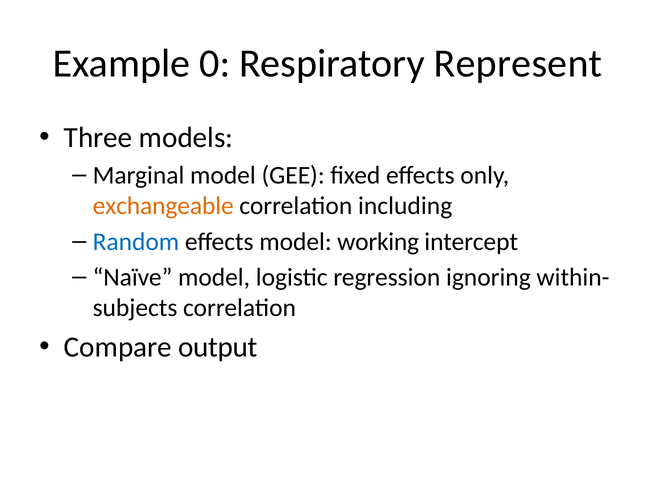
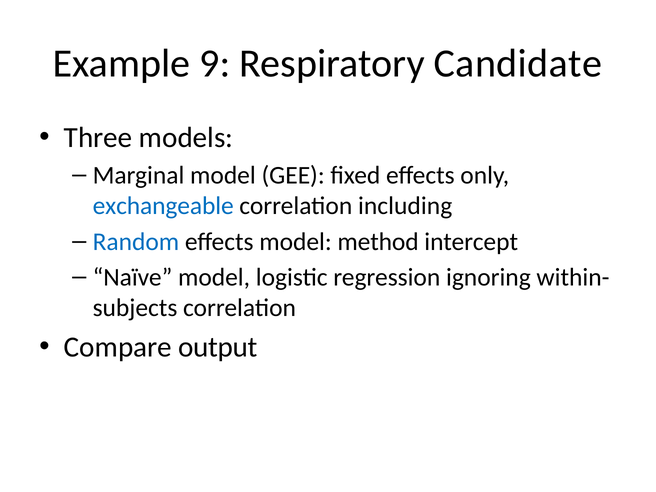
0: 0 -> 9
Represent: Represent -> Candidate
exchangeable colour: orange -> blue
working: working -> method
